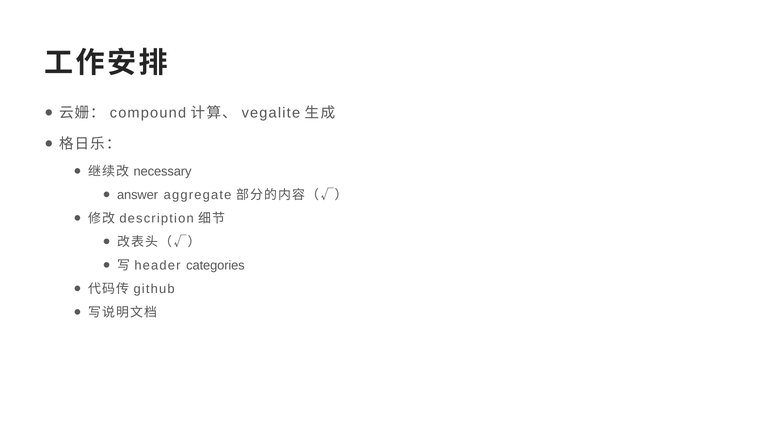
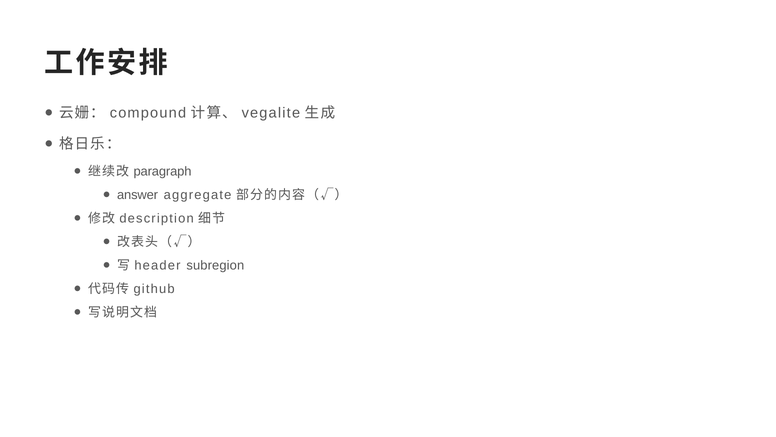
necessary: necessary -> paragraph
categories: categories -> subregion
